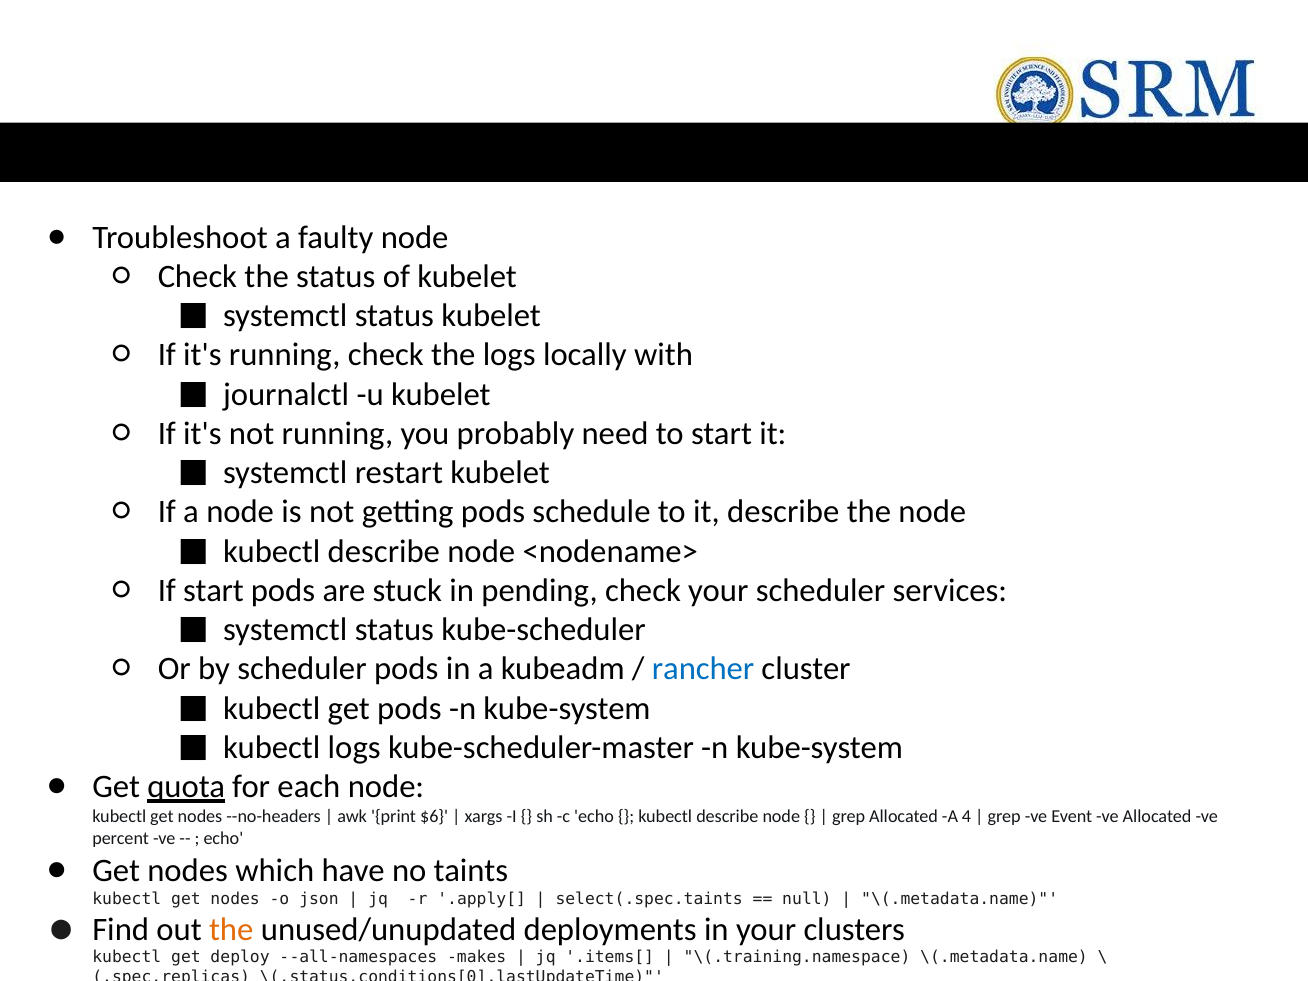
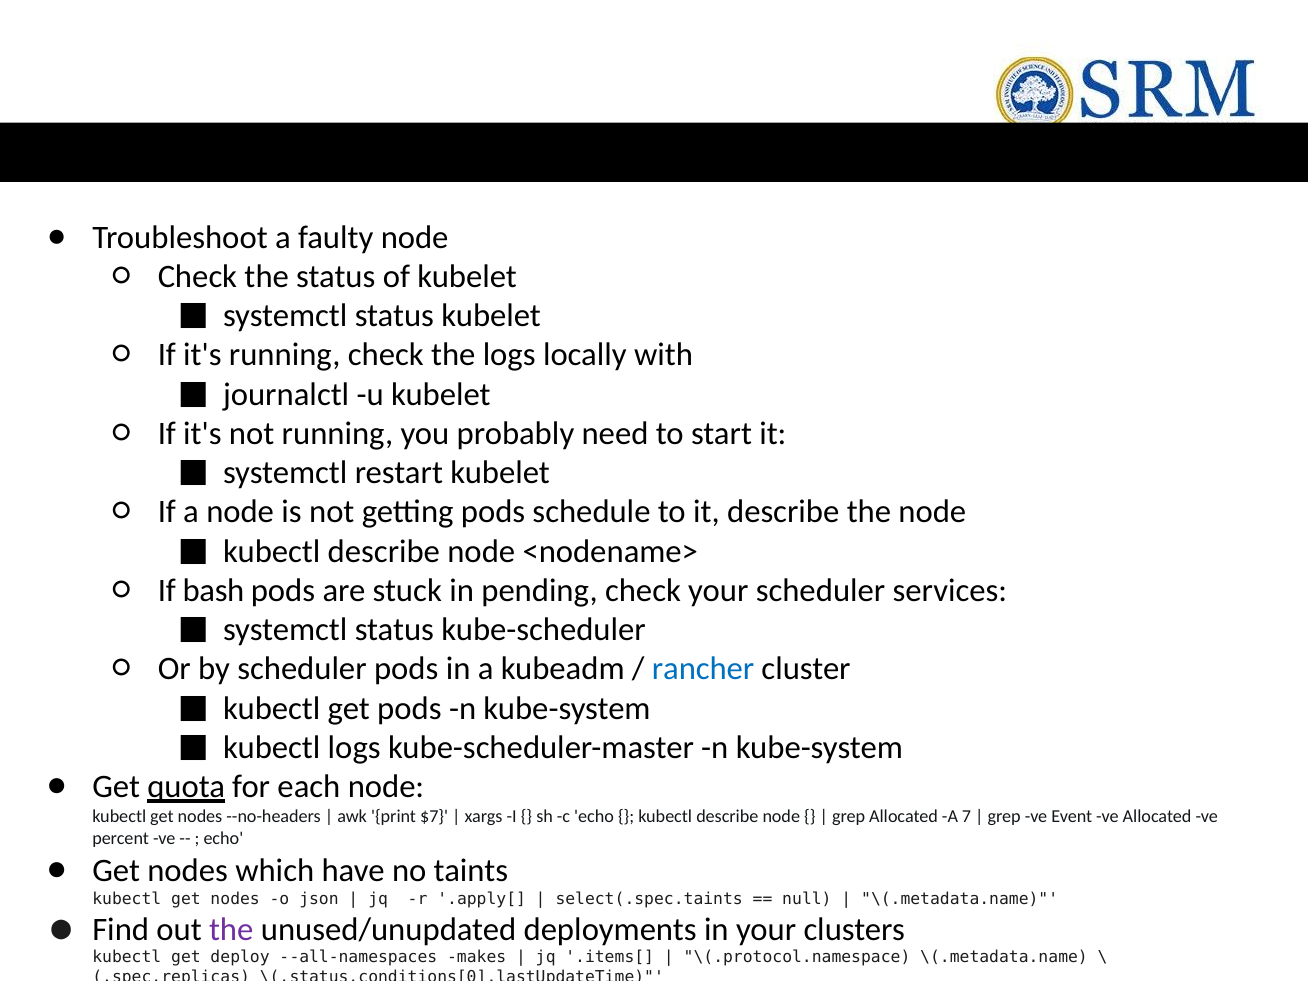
If start: start -> bash
$6: $6 -> $7
4: 4 -> 7
the at (231, 929) colour: orange -> purple
\(.training.namespace: \(.training.namespace -> \(.protocol.namespace
